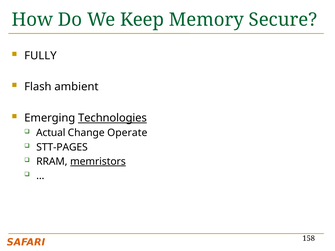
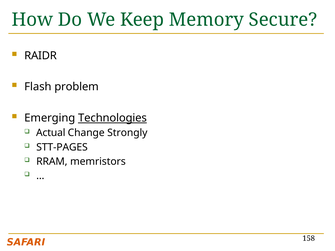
FULLY: FULLY -> RAIDR
ambient: ambient -> problem
Operate: Operate -> Strongly
memristors underline: present -> none
